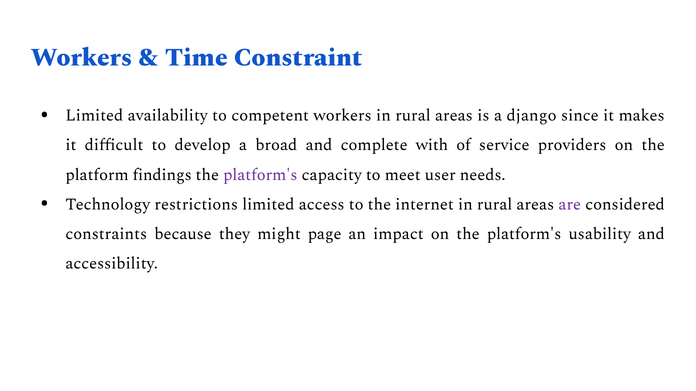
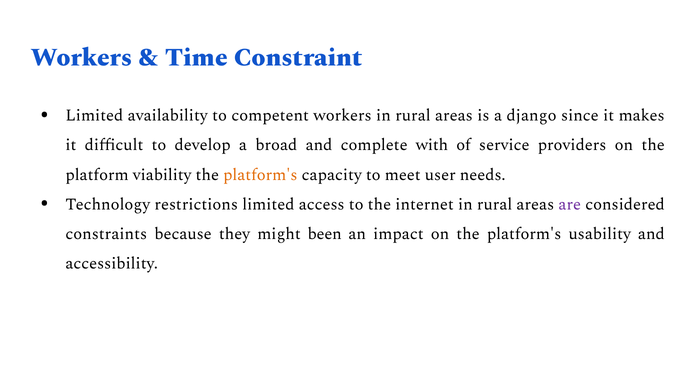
findings: findings -> viability
platform's at (260, 175) colour: purple -> orange
page: page -> been
